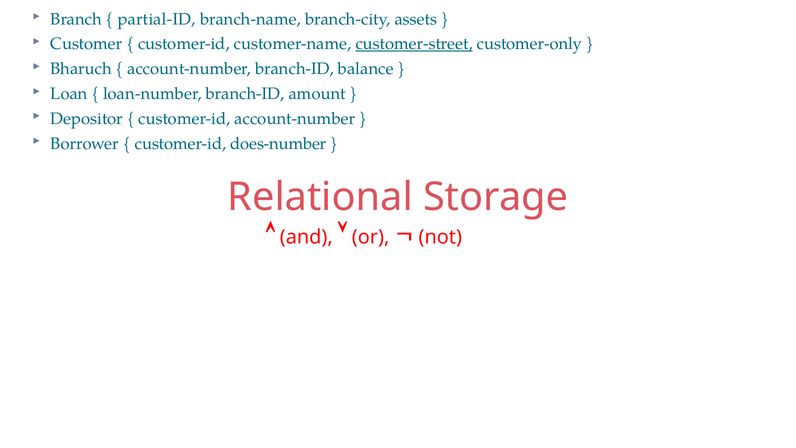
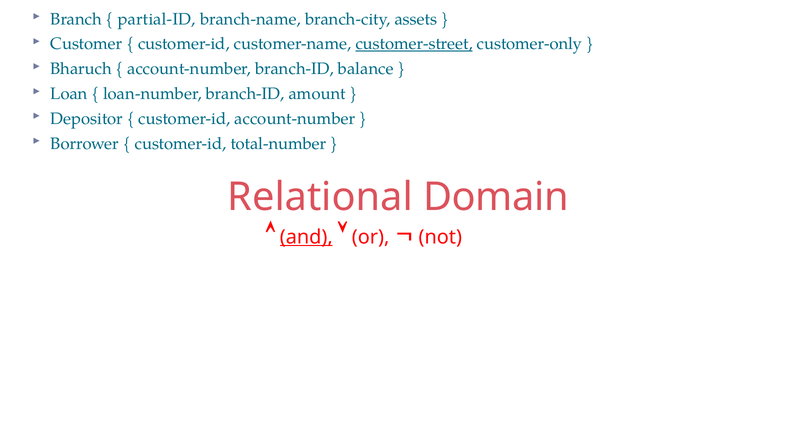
does-number: does-number -> total-number
Storage: Storage -> Domain
and underline: none -> present
